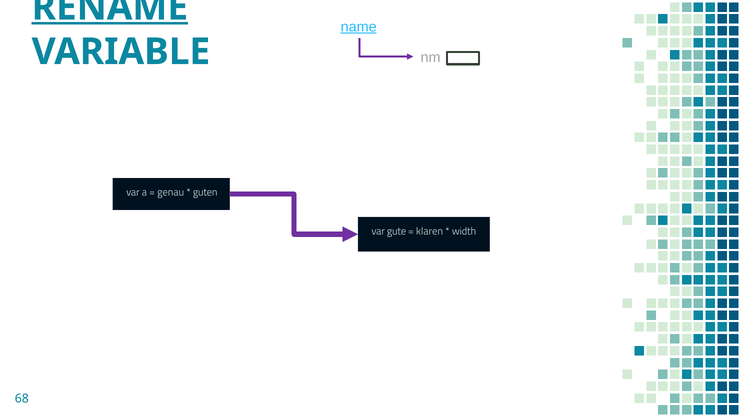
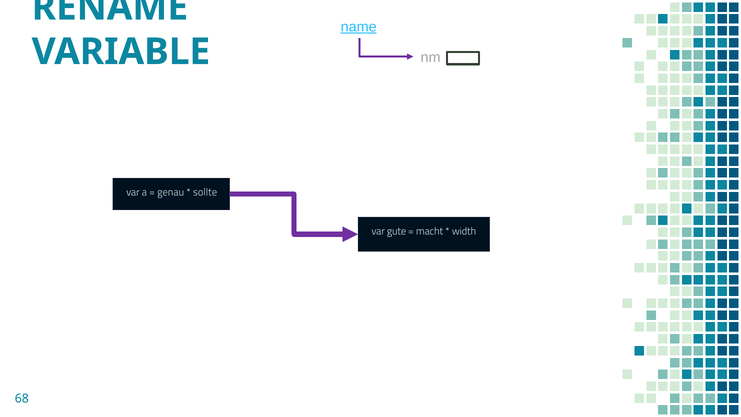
RENAME underline: present -> none
guten: guten -> sollte
klaren: klaren -> macht
